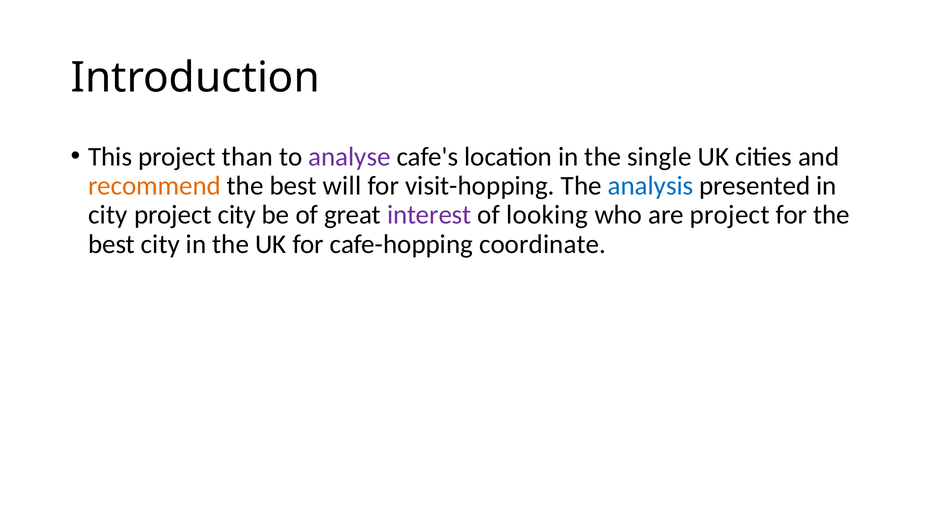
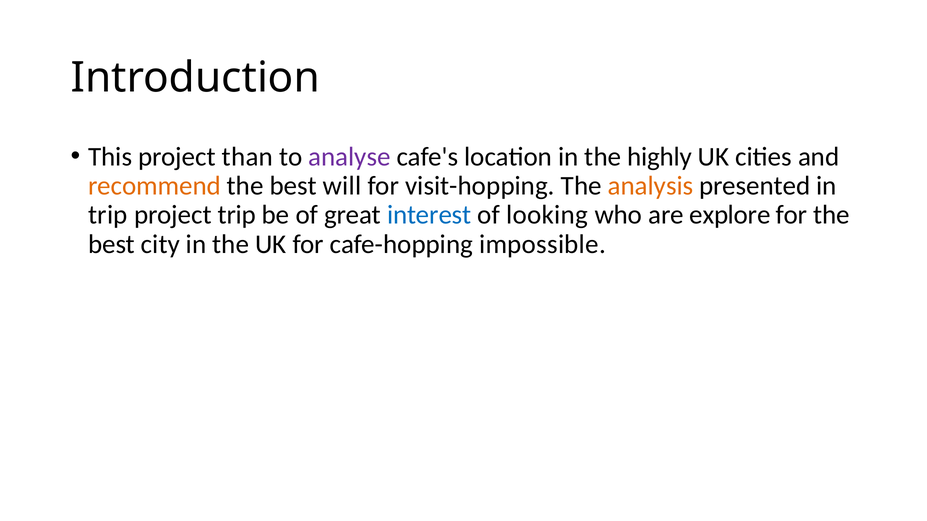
single: single -> highly
analysis colour: blue -> orange
city at (108, 215): city -> trip
project city: city -> trip
interest colour: purple -> blue
are project: project -> explore
coordinate: coordinate -> impossible
